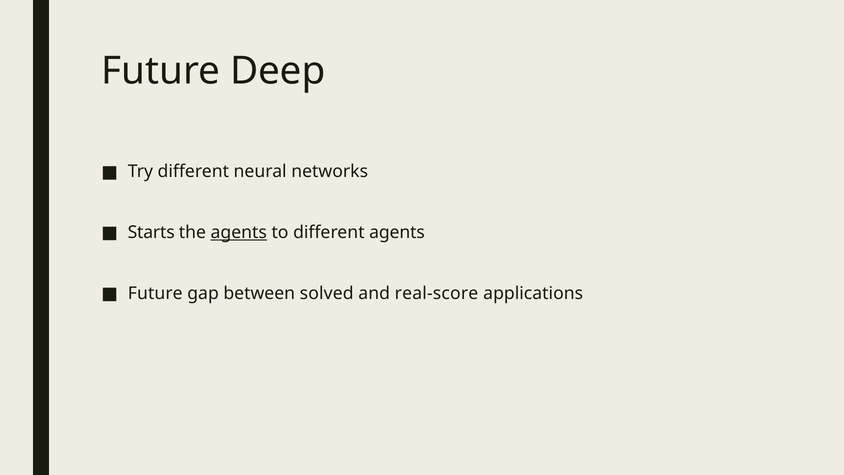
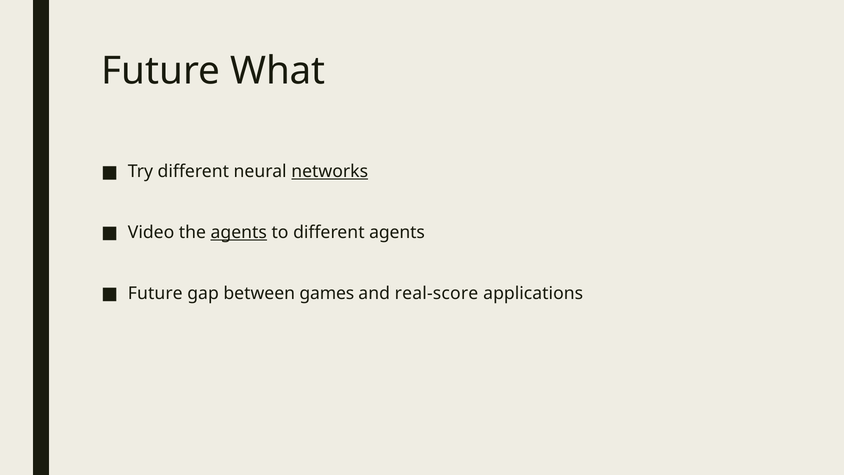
Deep: Deep -> What
networks underline: none -> present
Starts: Starts -> Video
solved: solved -> games
